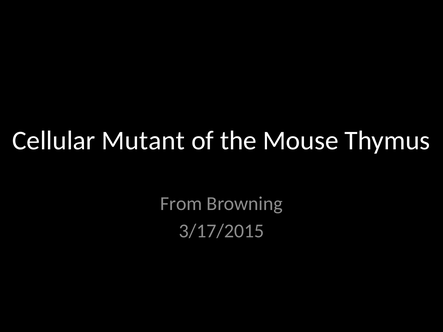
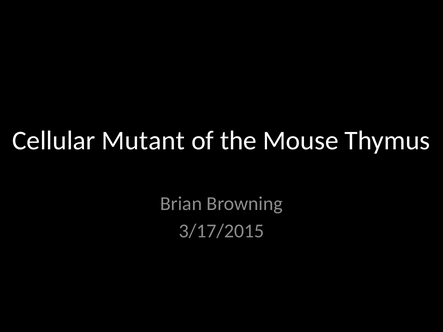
From: From -> Brian
